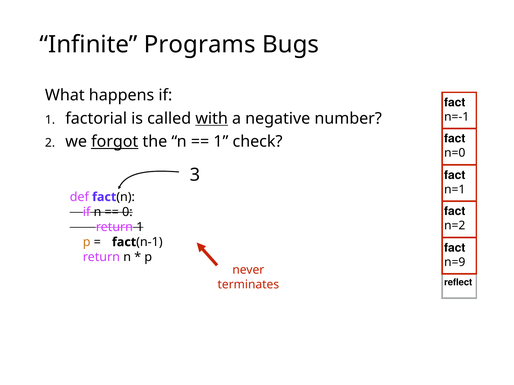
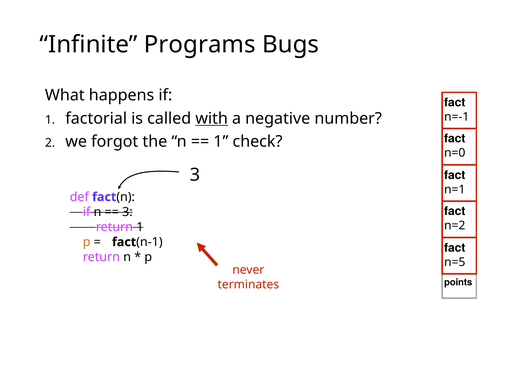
forgot underline: present -> none
0 at (127, 212): 0 -> 3
n=9: n=9 -> n=5
reflect: reflect -> points
